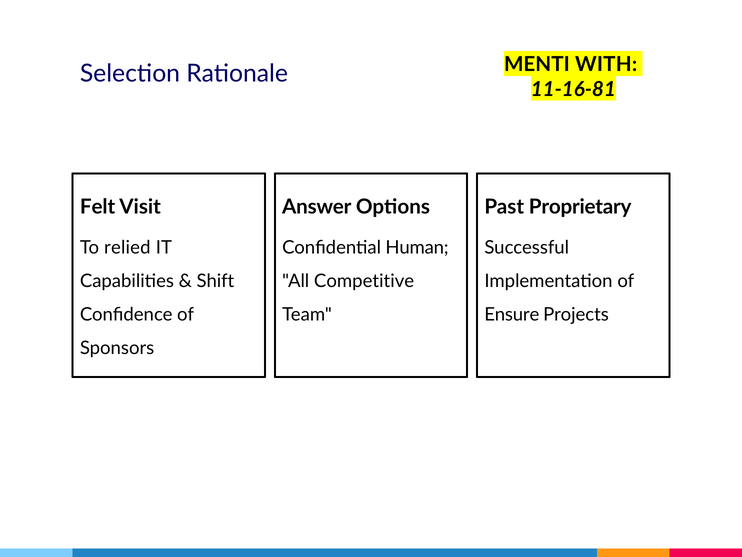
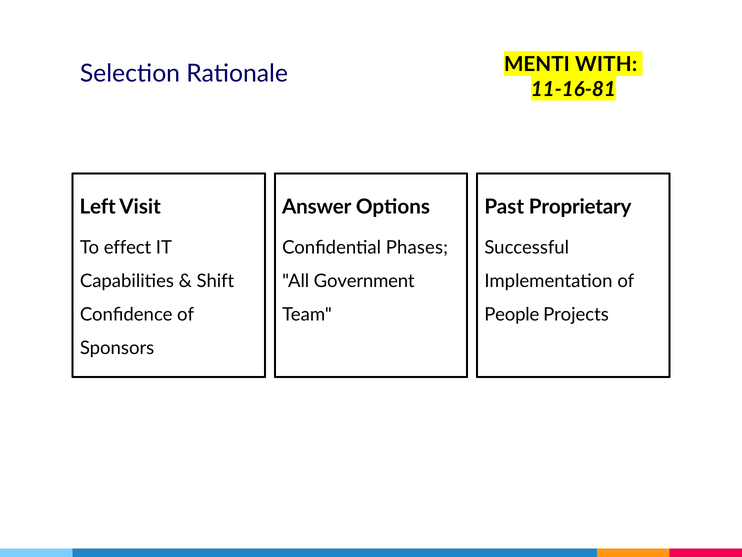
Felt: Felt -> Left
relied: relied -> effect
Human: Human -> Phases
Competitive: Competitive -> Government
Ensure: Ensure -> People
